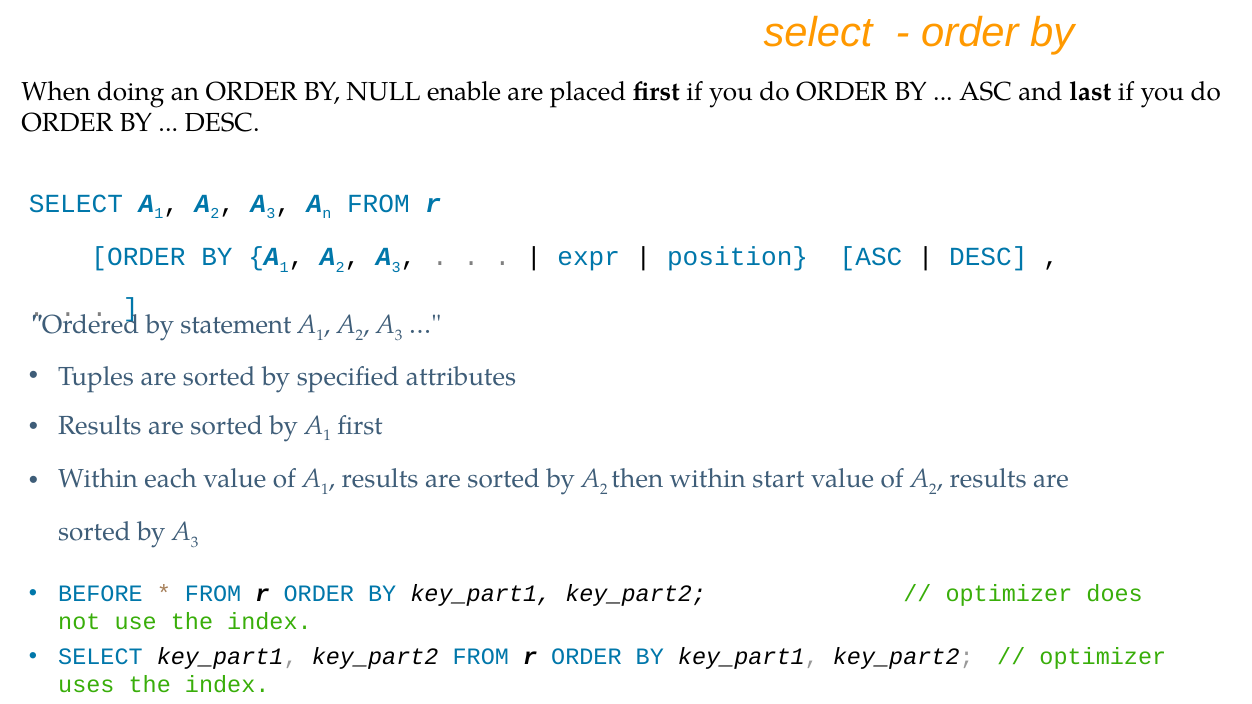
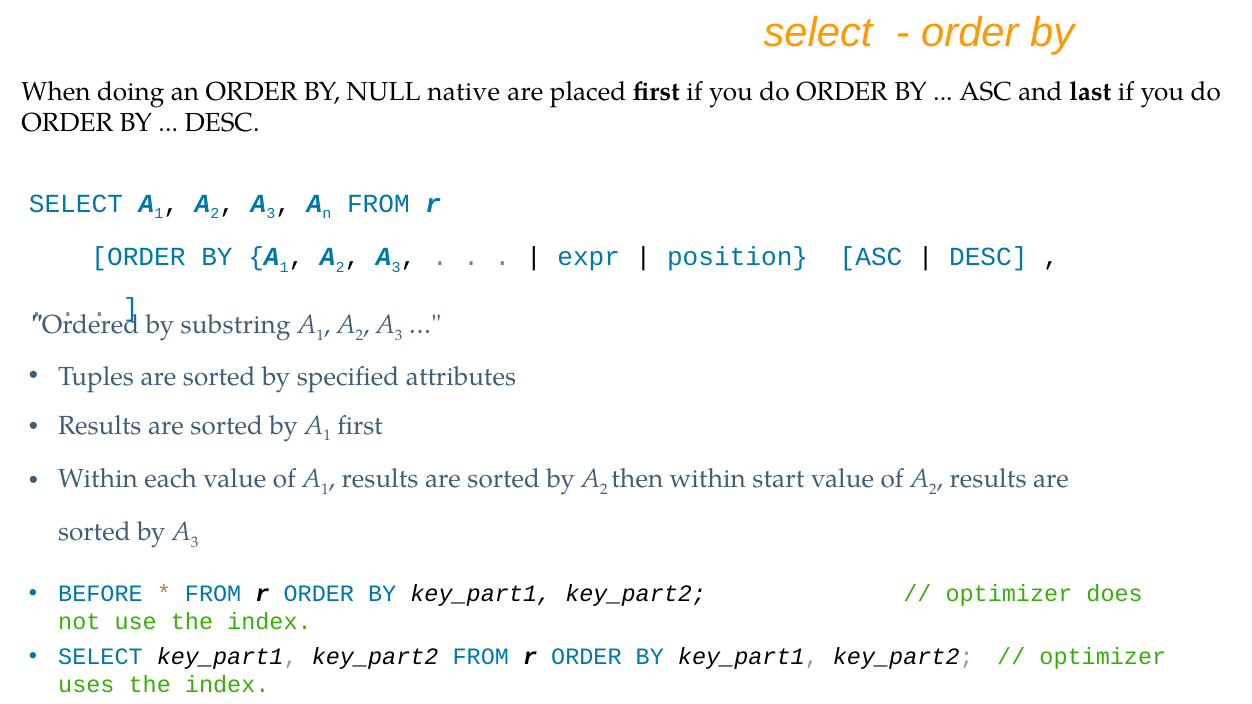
enable: enable -> native
statement: statement -> substring
